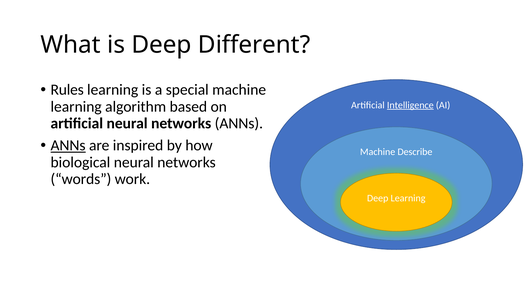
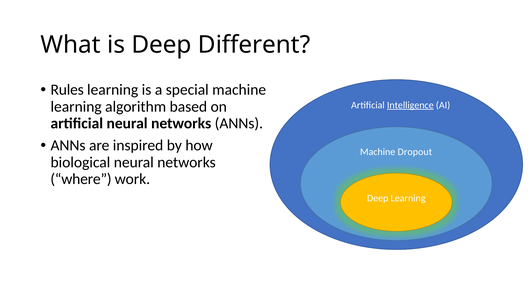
ANNs at (68, 146) underline: present -> none
Describe: Describe -> Dropout
words: words -> where
